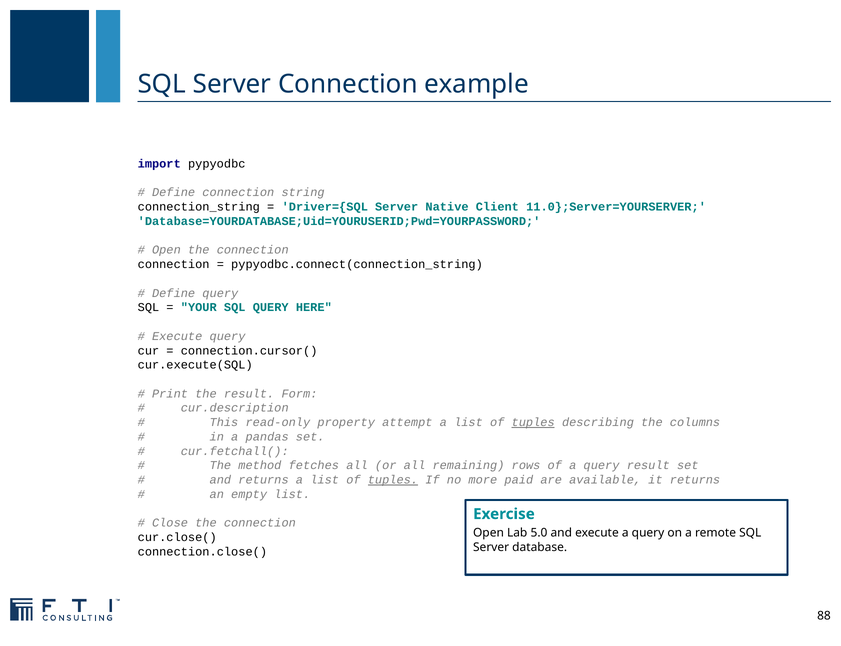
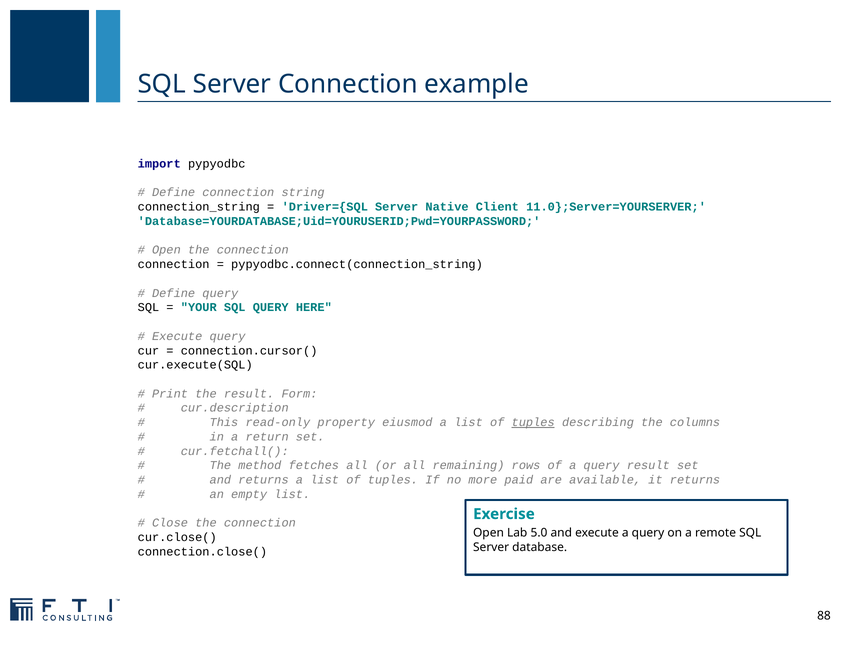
attempt: attempt -> eiusmod
pandas: pandas -> return
tuples at (393, 479) underline: present -> none
